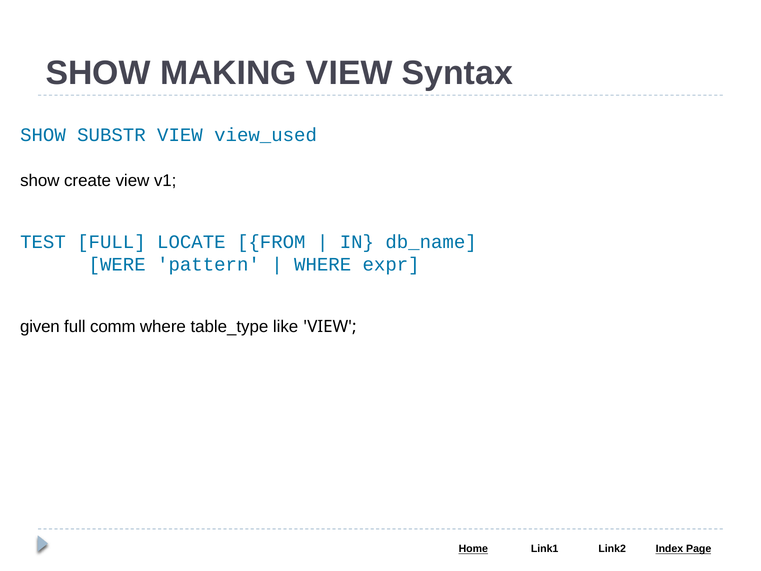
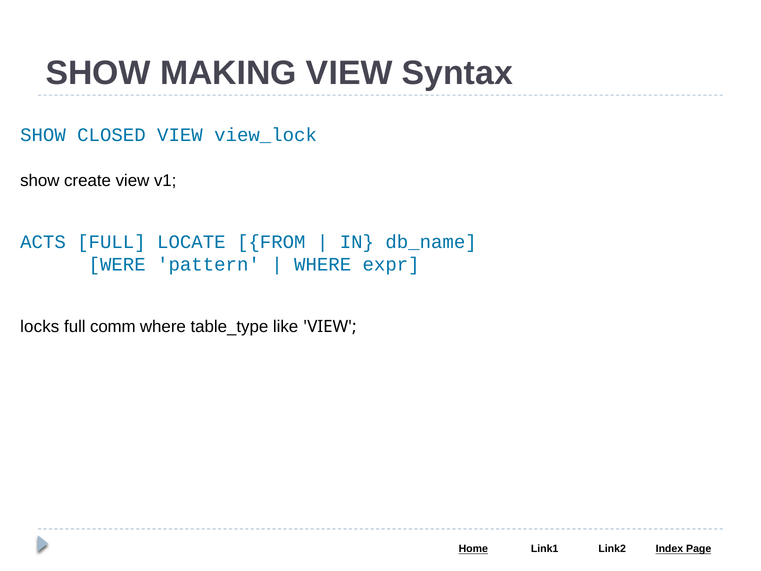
SUBSTR: SUBSTR -> CLOSED
view_used: view_used -> view_lock
TEST: TEST -> ACTS
given: given -> locks
